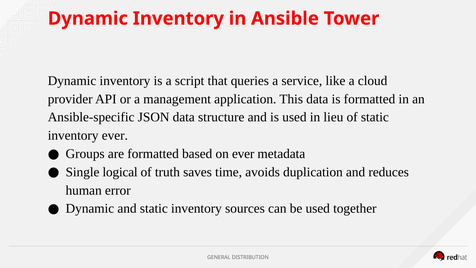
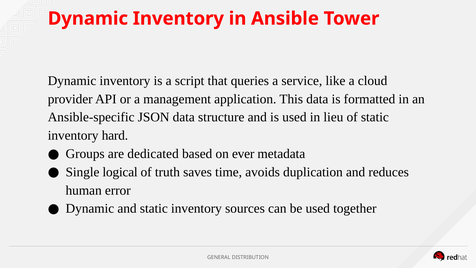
inventory ever: ever -> hard
are formatted: formatted -> dedicated
